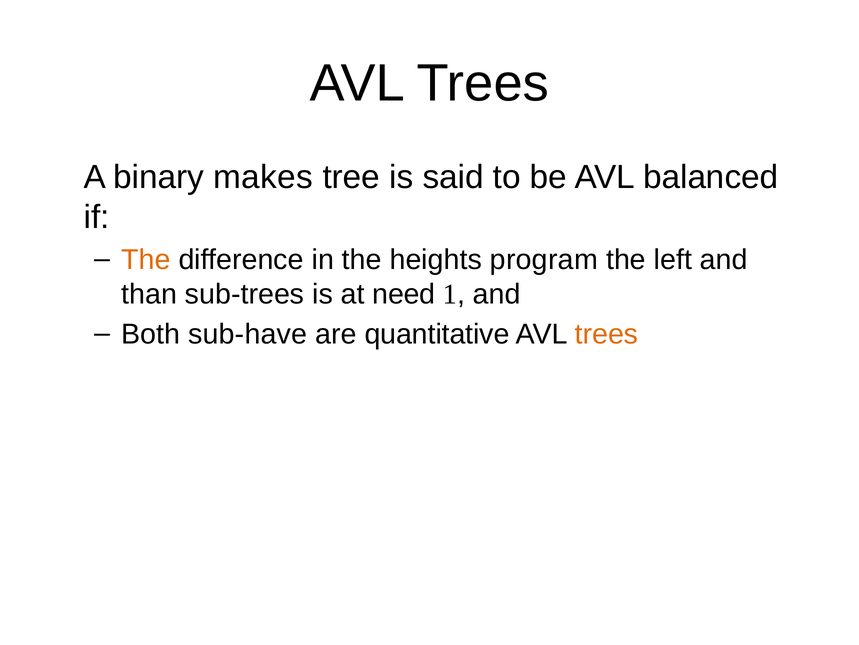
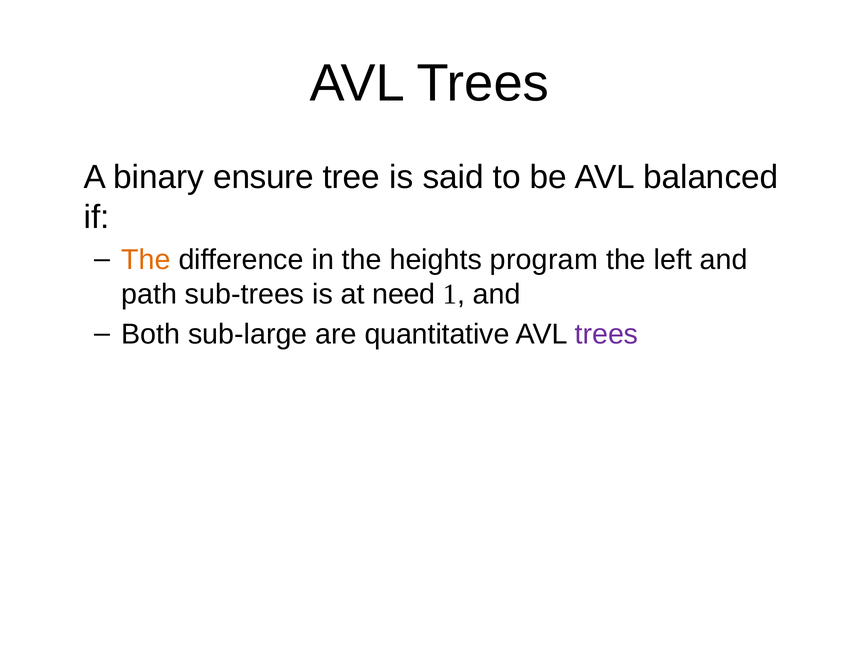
makes: makes -> ensure
than: than -> path
sub-have: sub-have -> sub-large
trees at (606, 334) colour: orange -> purple
